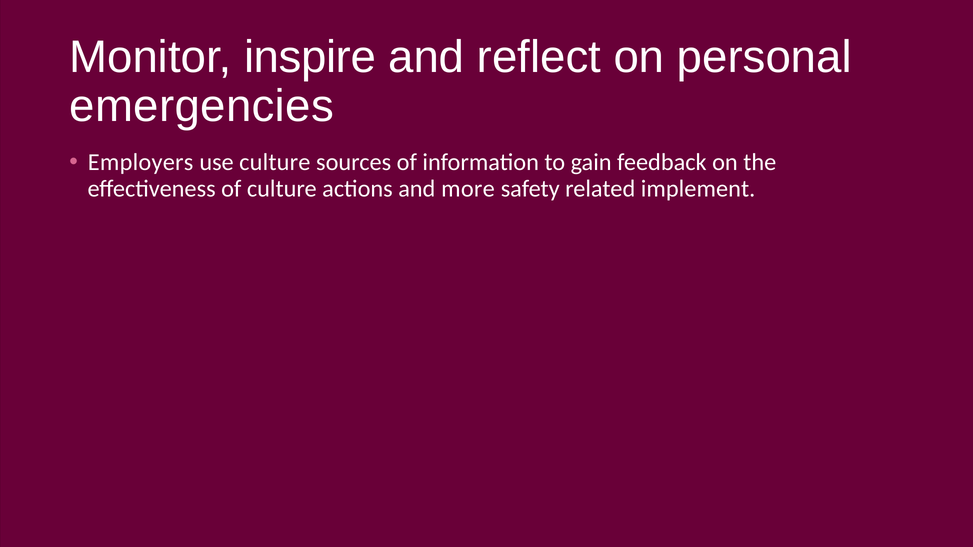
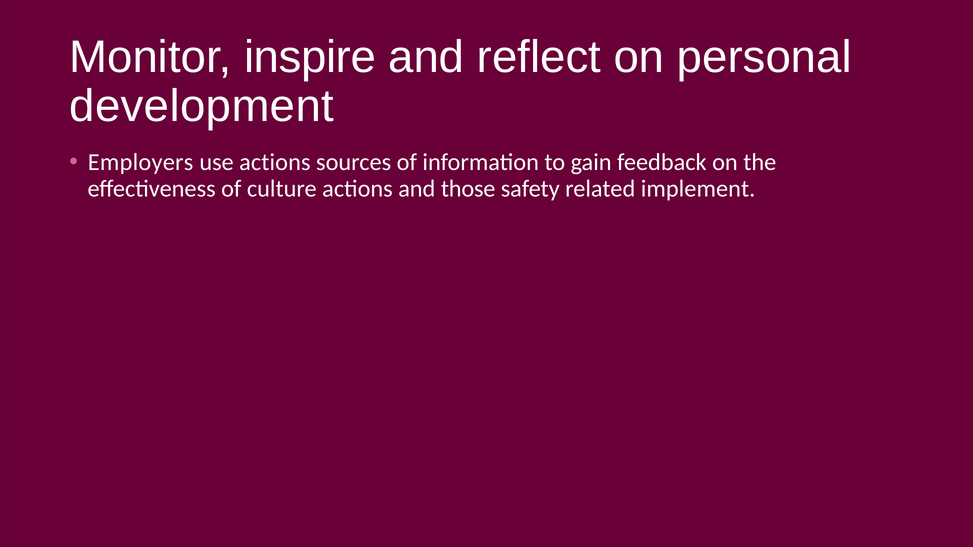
emergencies: emergencies -> development
use culture: culture -> actions
more: more -> those
